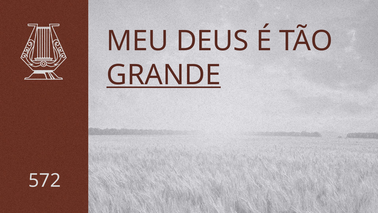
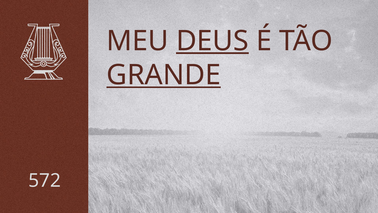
DEUS underline: none -> present
